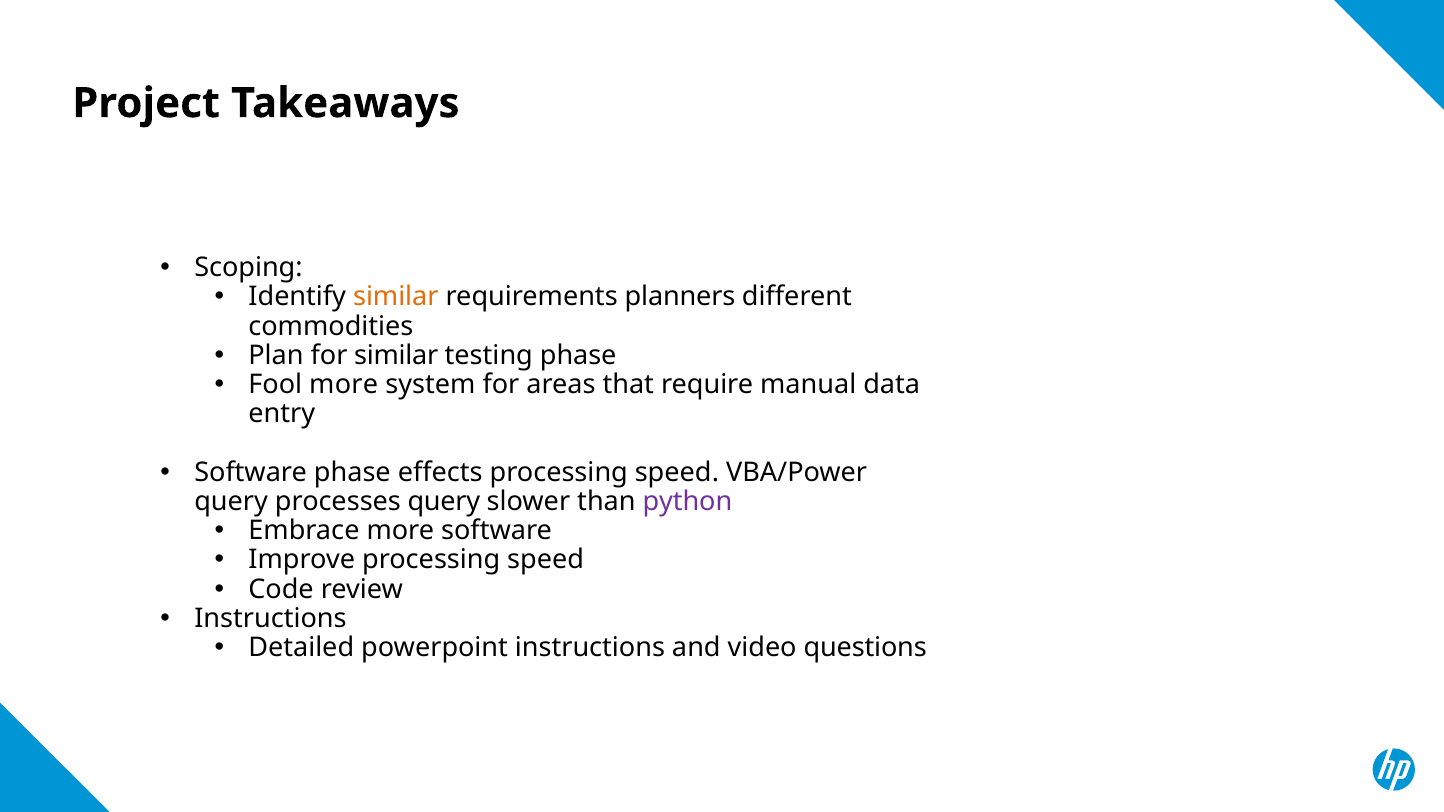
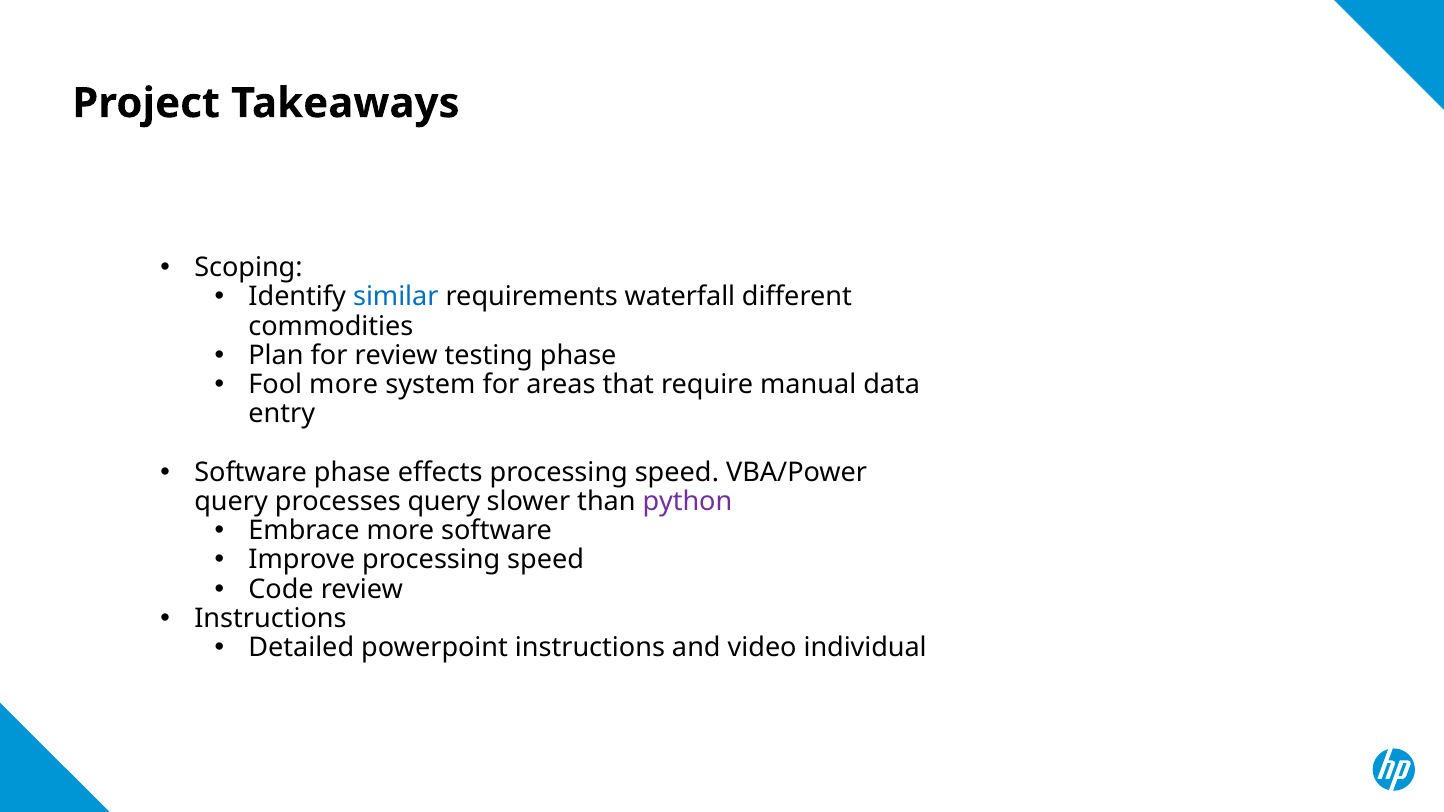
similar at (396, 297) colour: orange -> blue
planners: planners -> waterfall
for similar: similar -> review
questions: questions -> individual
